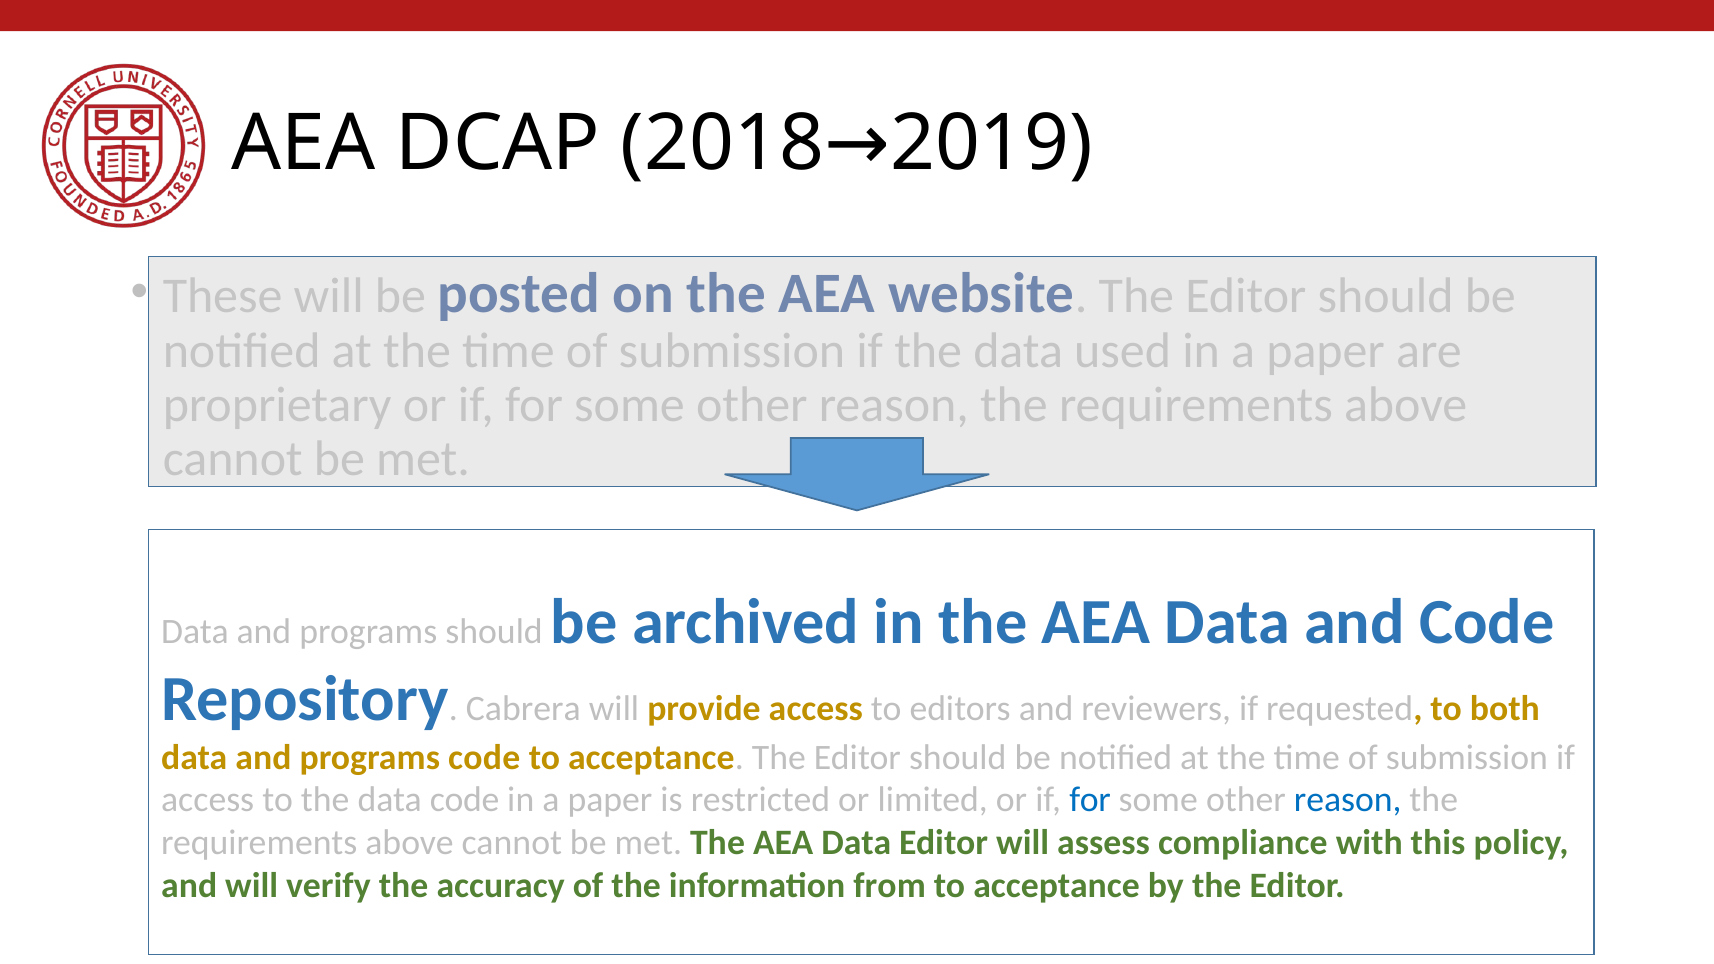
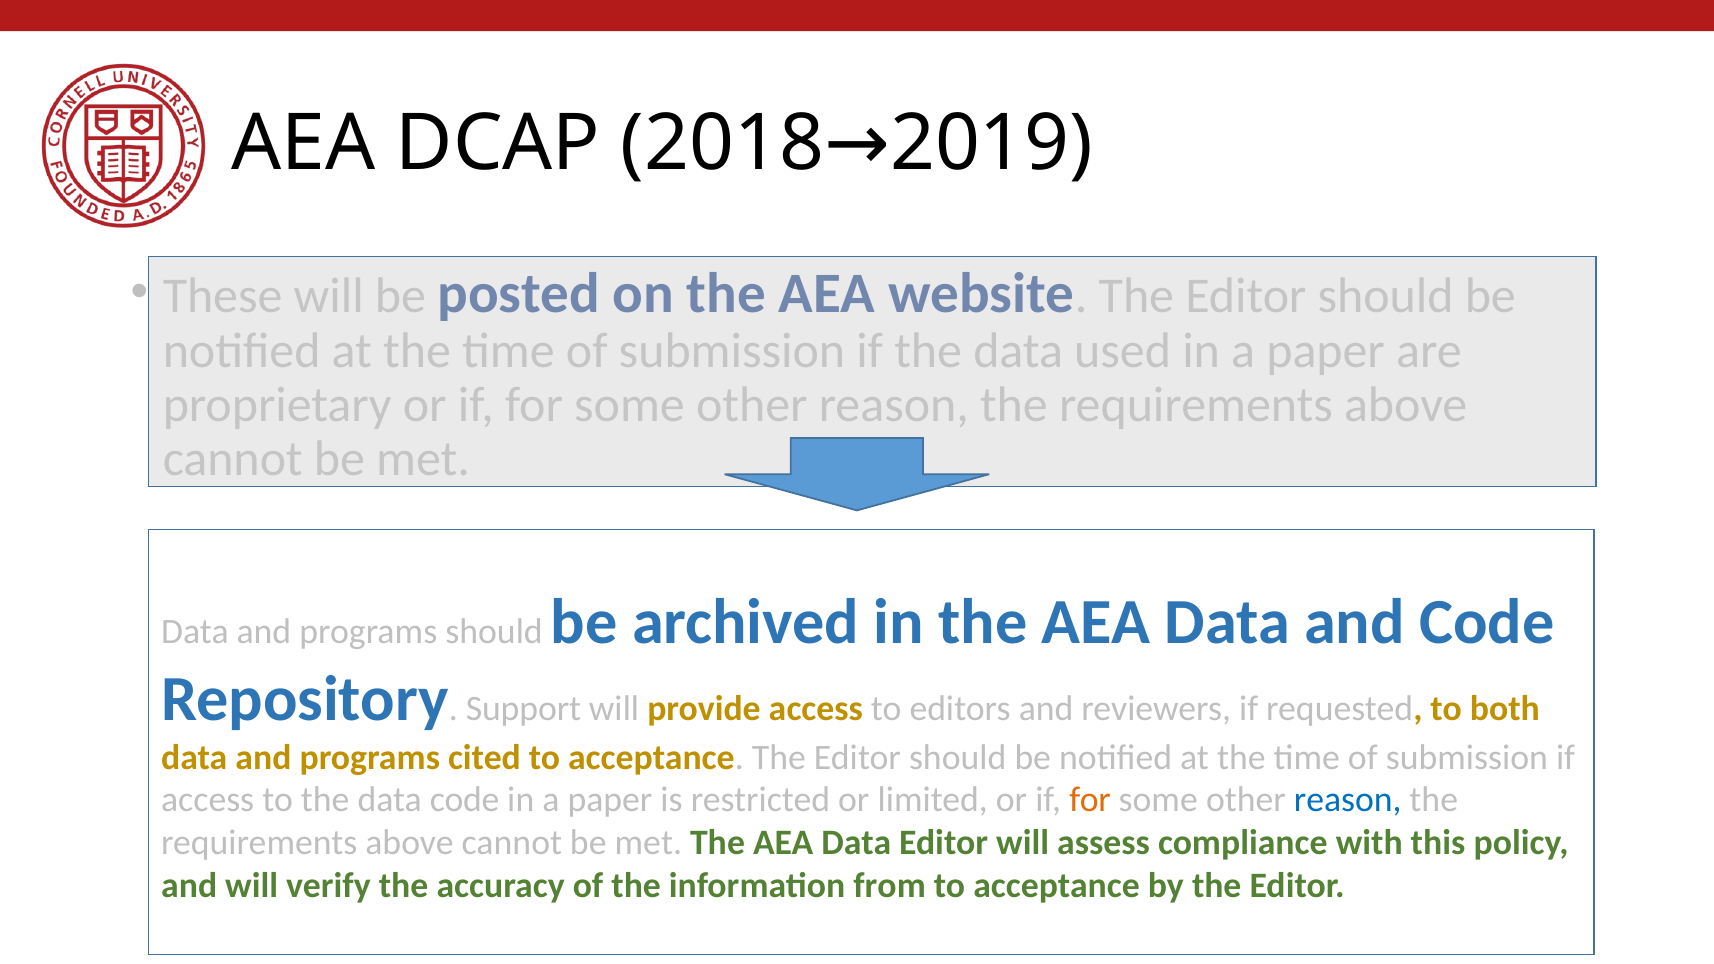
Cabrera: Cabrera -> Support
programs code: code -> cited
for at (1090, 800) colour: blue -> orange
